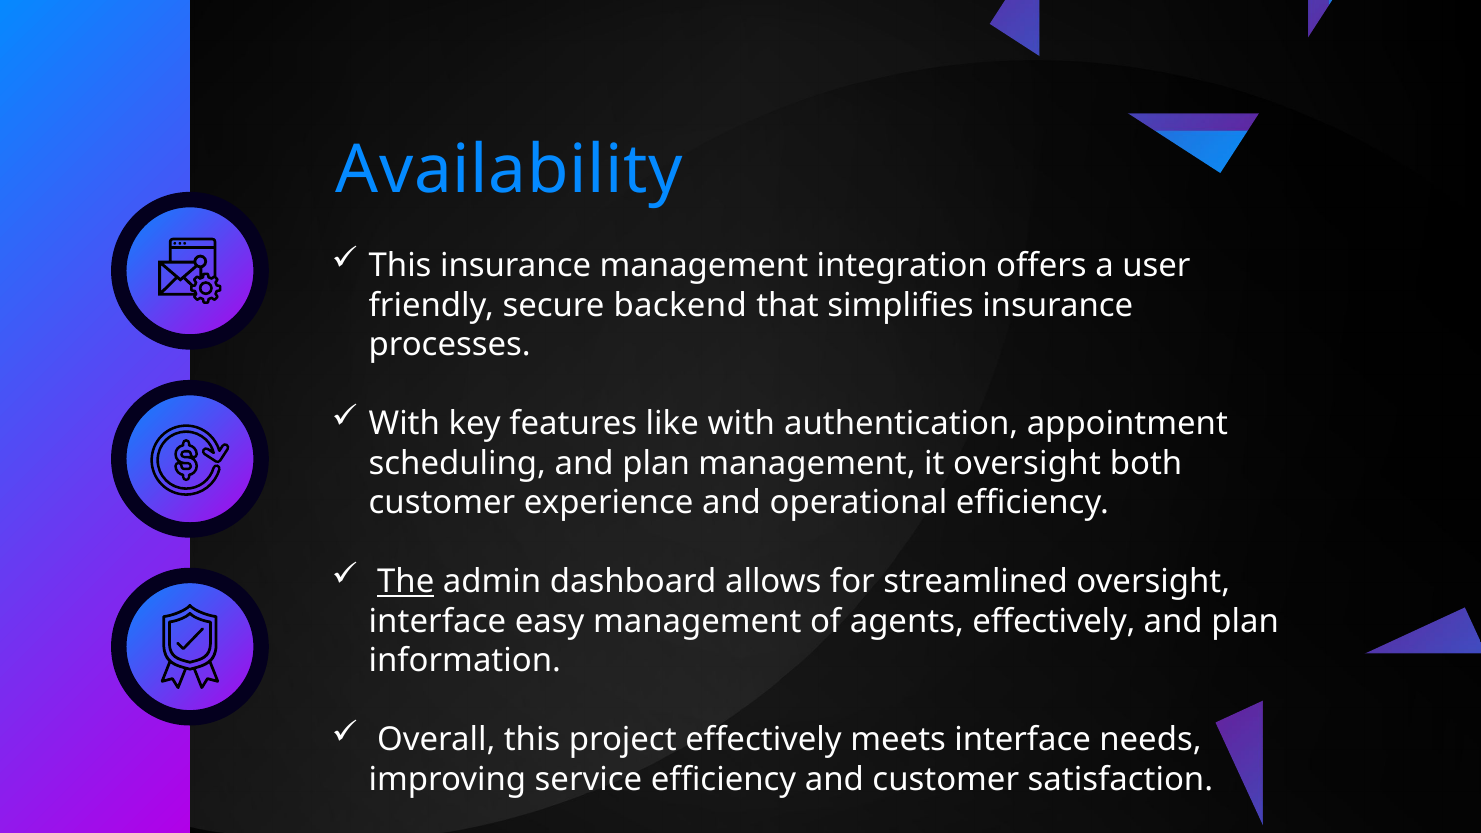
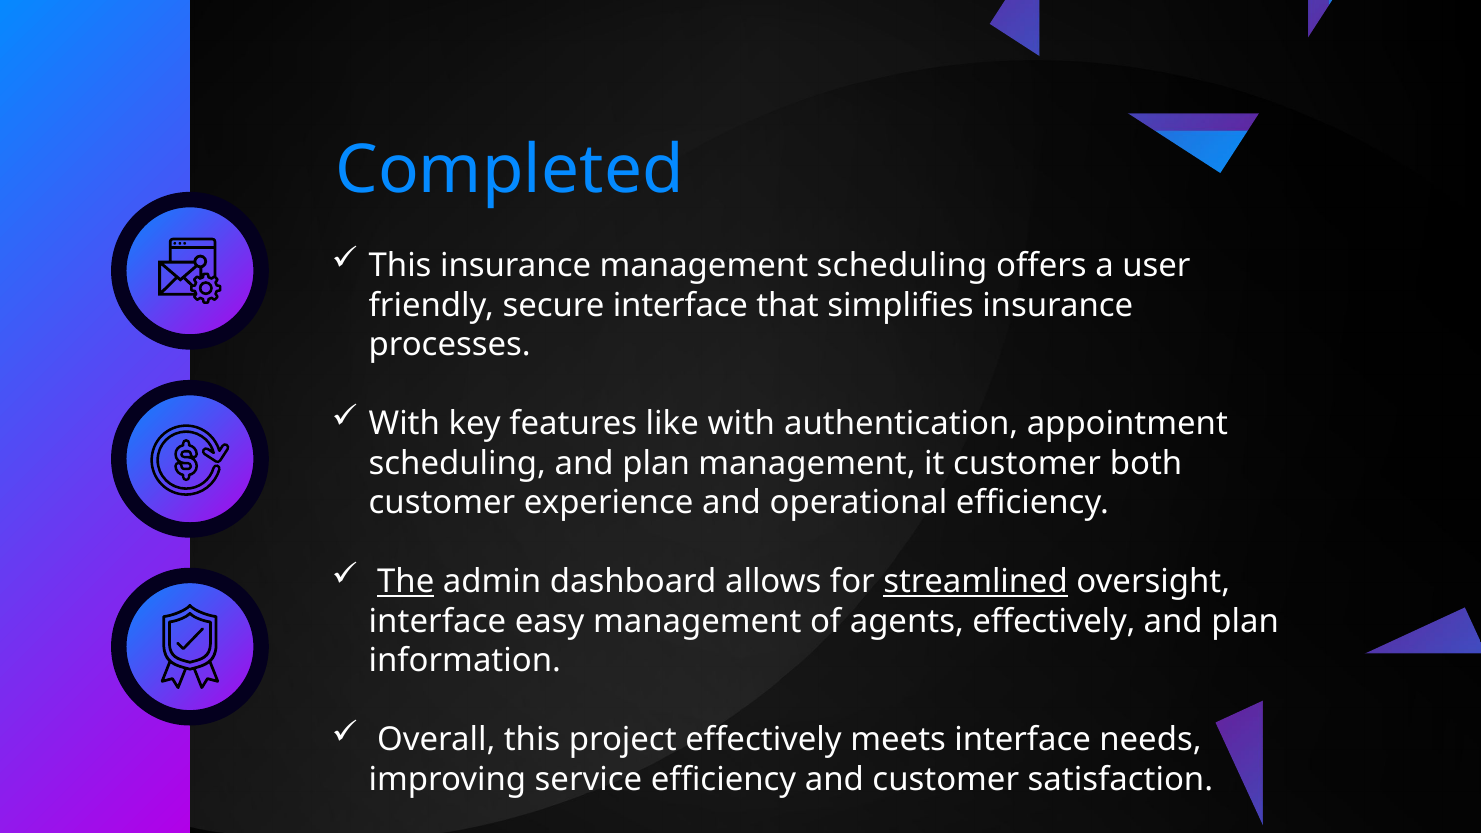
Availability: Availability -> Completed
management integration: integration -> scheduling
secure backend: backend -> interface
it oversight: oversight -> customer
streamlined underline: none -> present
